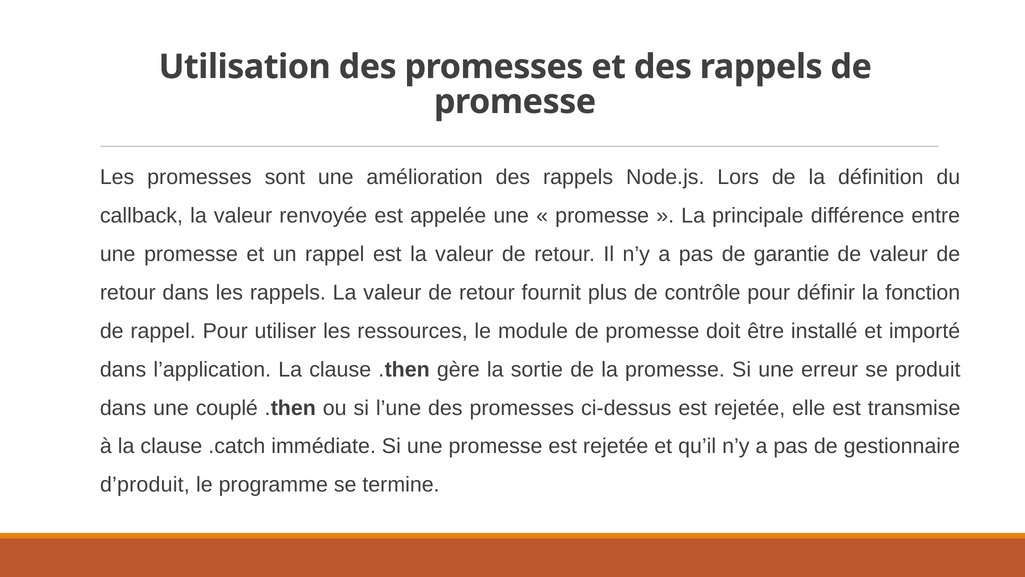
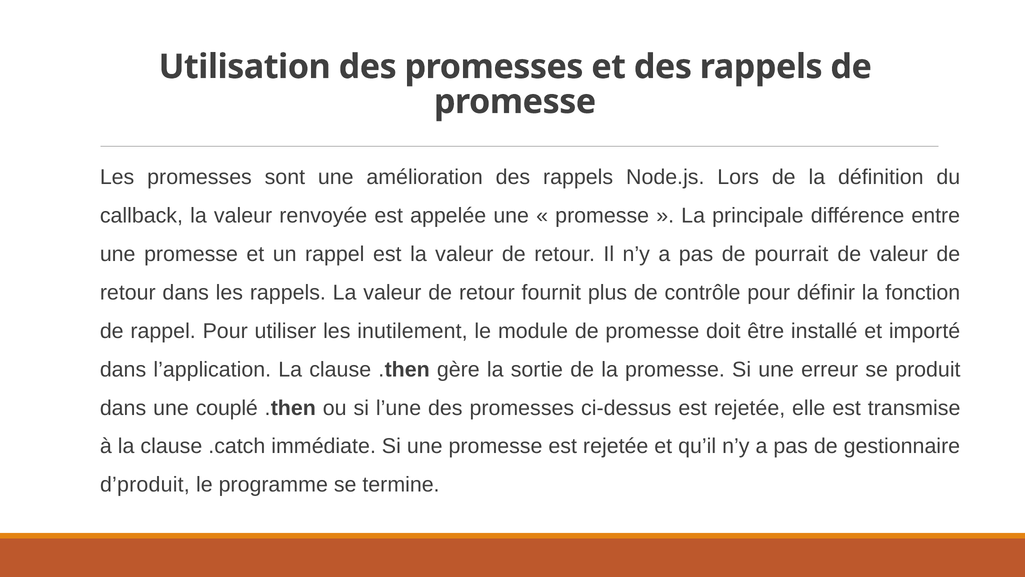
garantie: garantie -> pourrait
ressources: ressources -> inutilement
